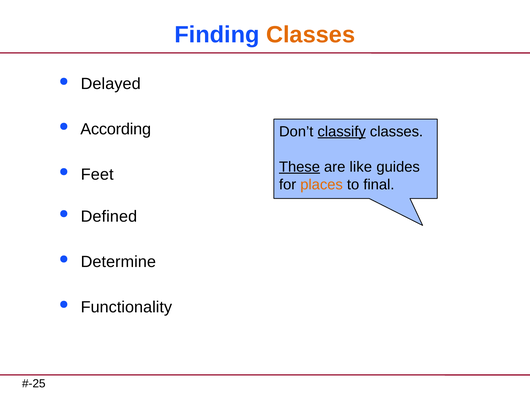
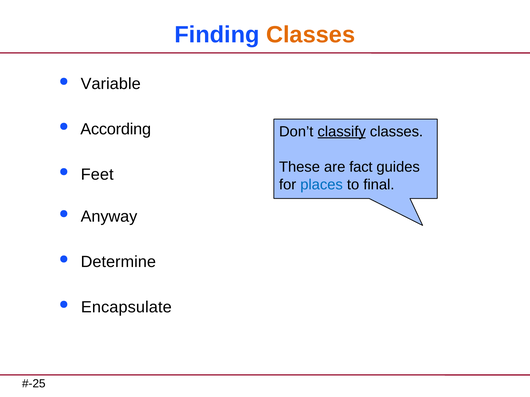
Delayed: Delayed -> Variable
These underline: present -> none
like: like -> fact
places colour: orange -> blue
Defined: Defined -> Anyway
Functionality: Functionality -> Encapsulate
